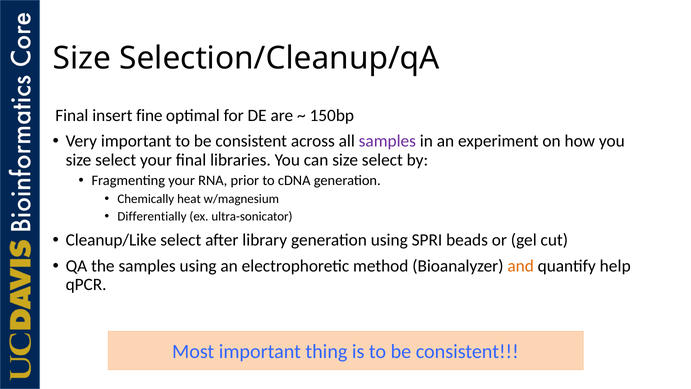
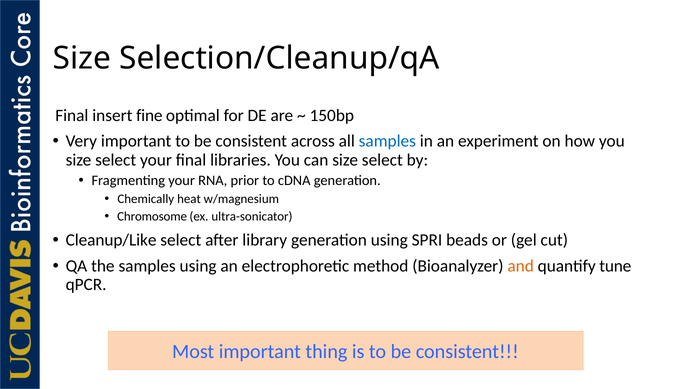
samples at (387, 141) colour: purple -> blue
Differentially: Differentially -> Chromosome
help: help -> tune
